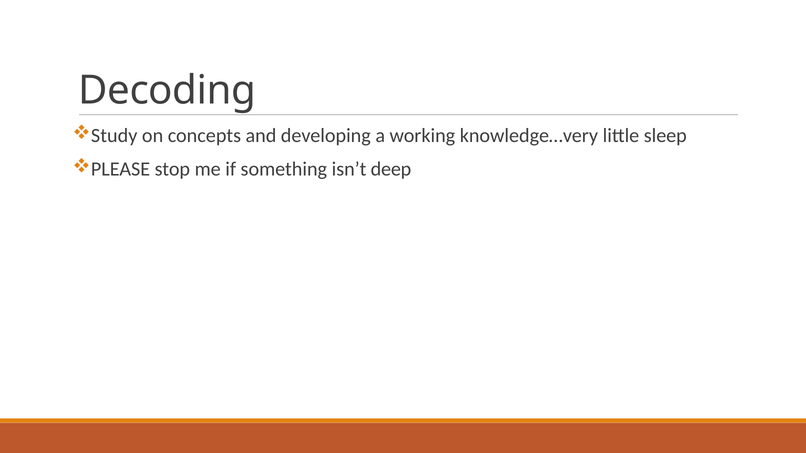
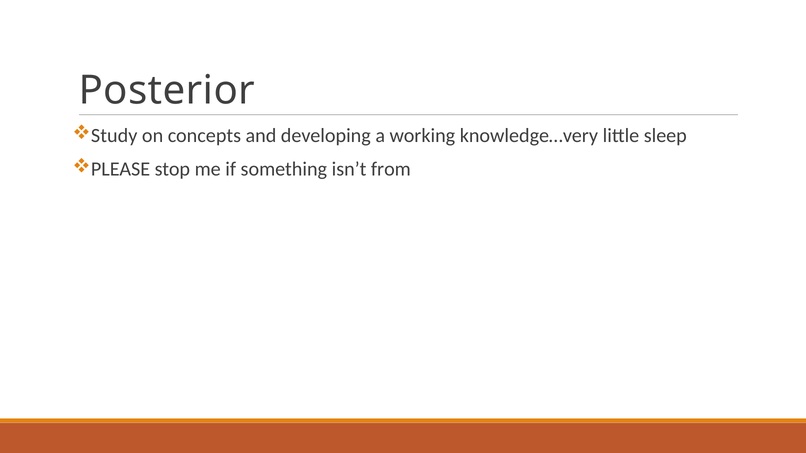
Decoding: Decoding -> Posterior
deep: deep -> from
